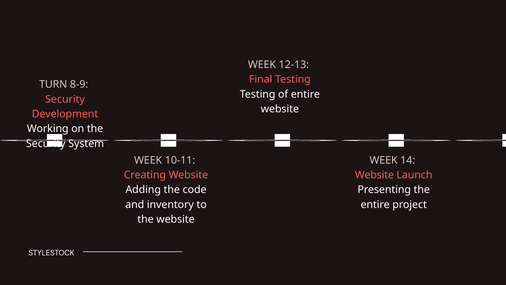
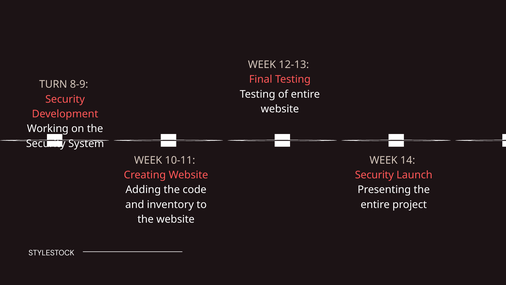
Website at (374, 175): Website -> Security
